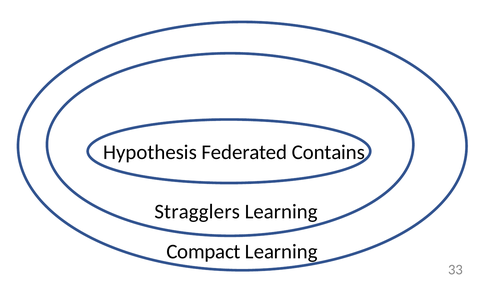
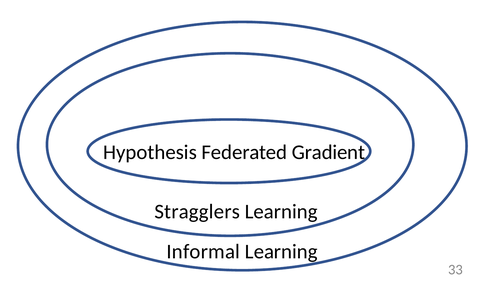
Contains: Contains -> Gradient
Compact: Compact -> Informal
